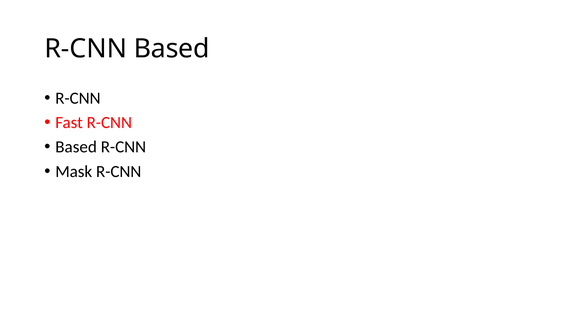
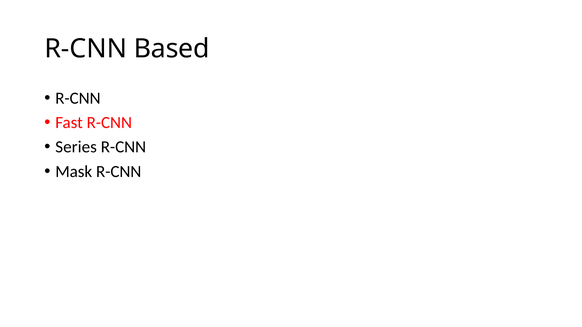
Based at (76, 147): Based -> Series
